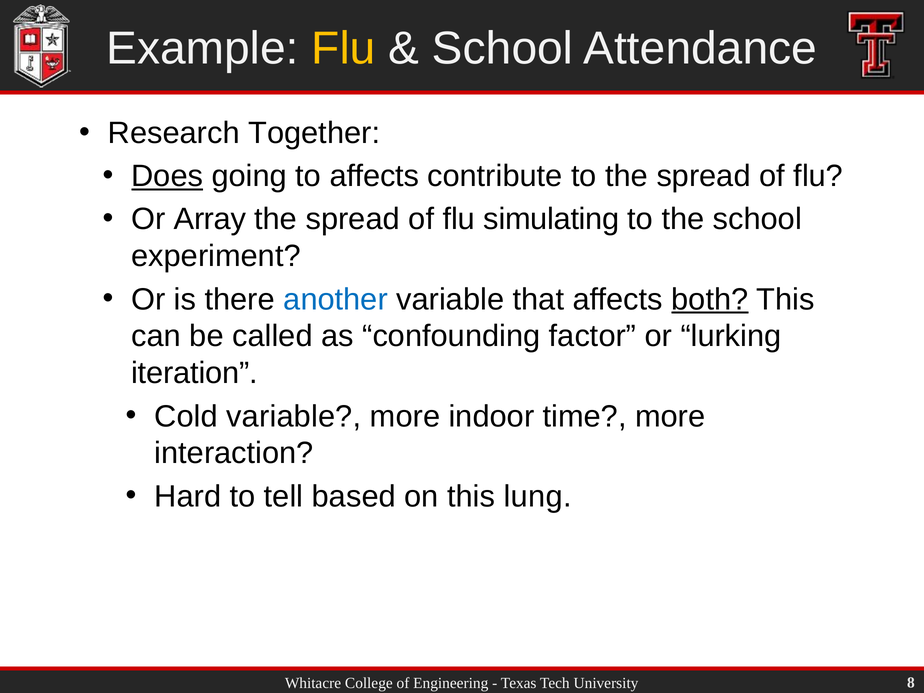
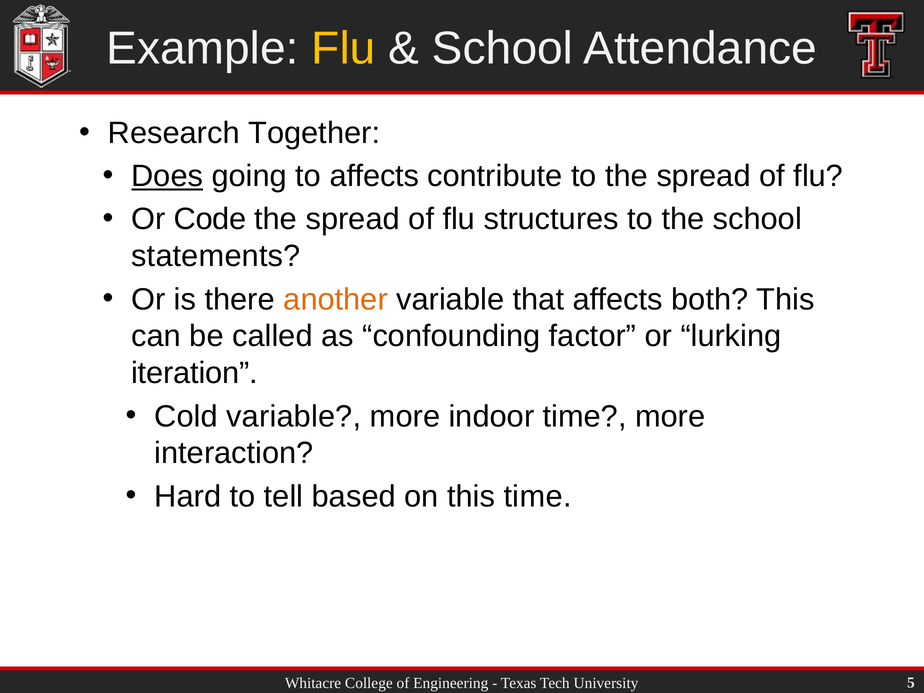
Array: Array -> Code
simulating: simulating -> structures
experiment: experiment -> statements
another colour: blue -> orange
both underline: present -> none
this lung: lung -> time
8: 8 -> 5
